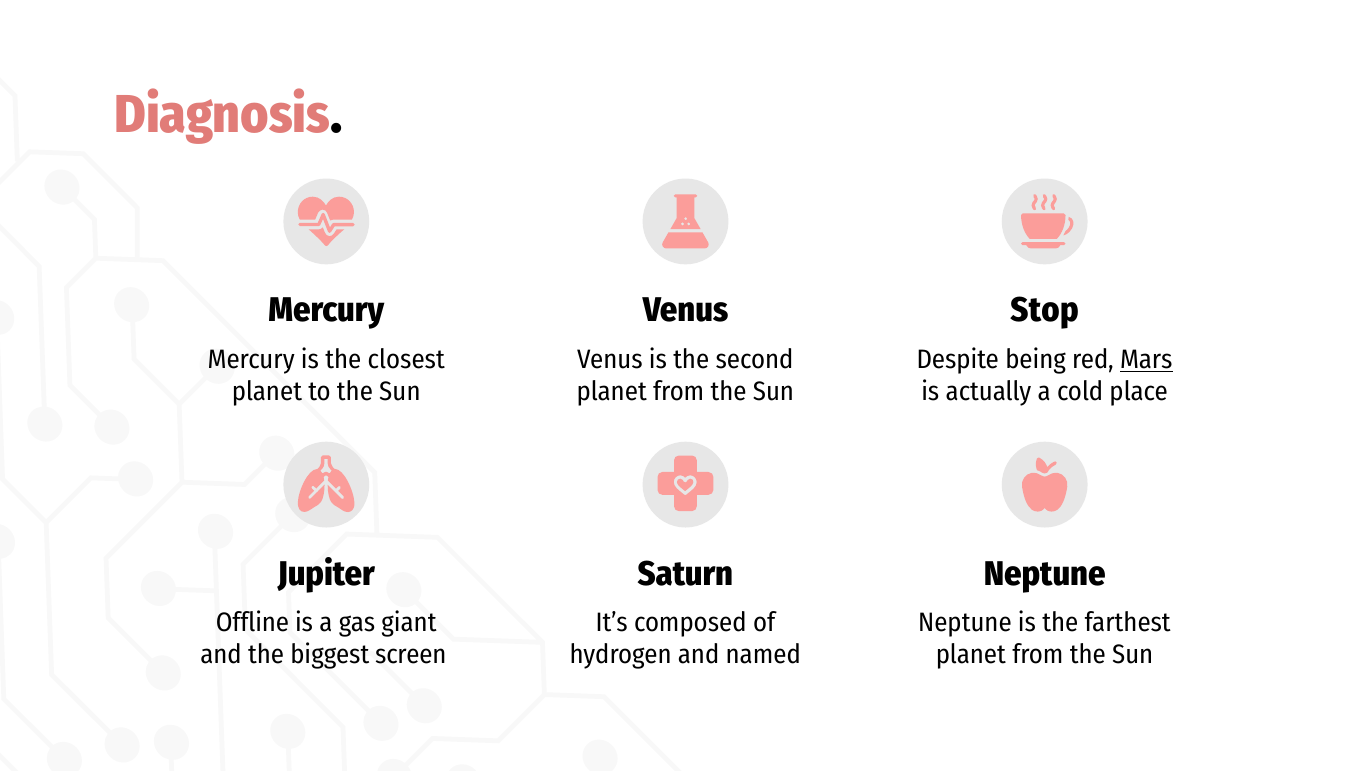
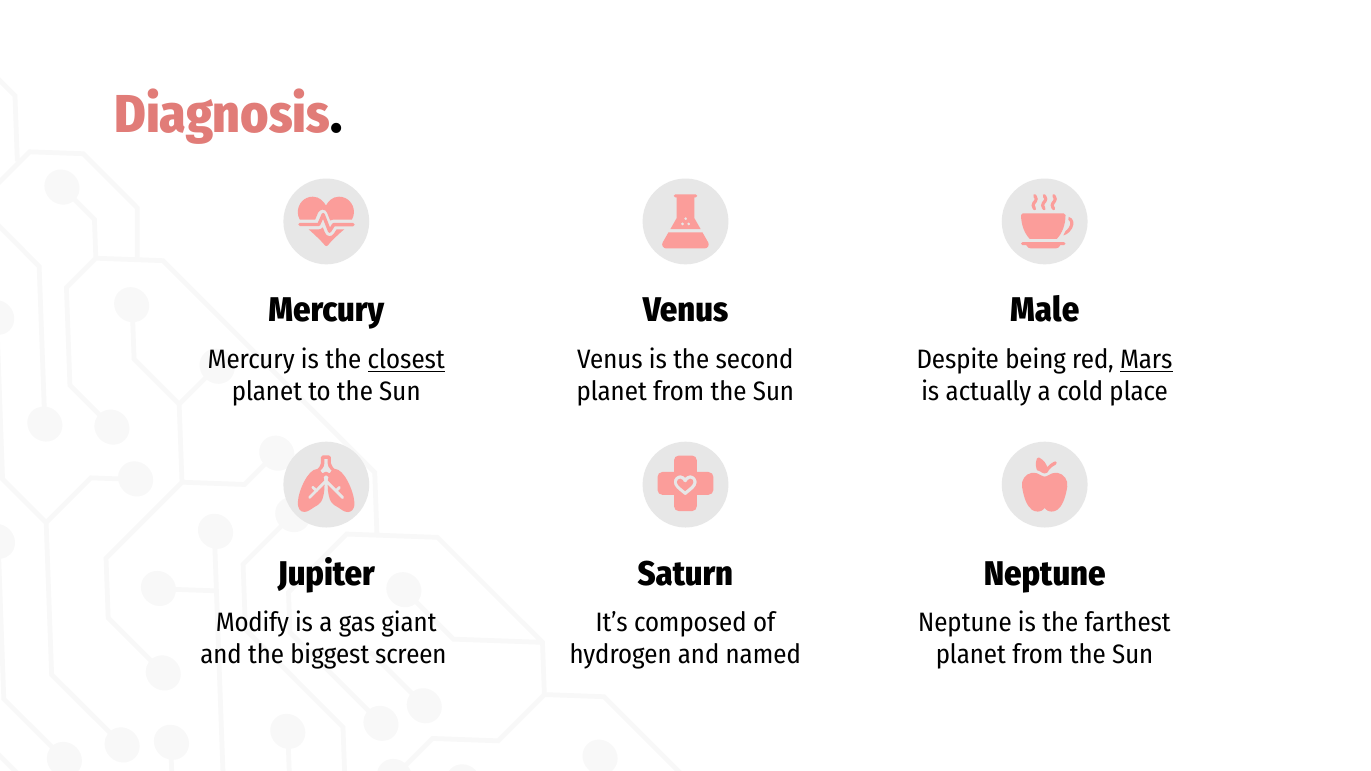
Stop: Stop -> Male
closest underline: none -> present
Offline: Offline -> Modify
